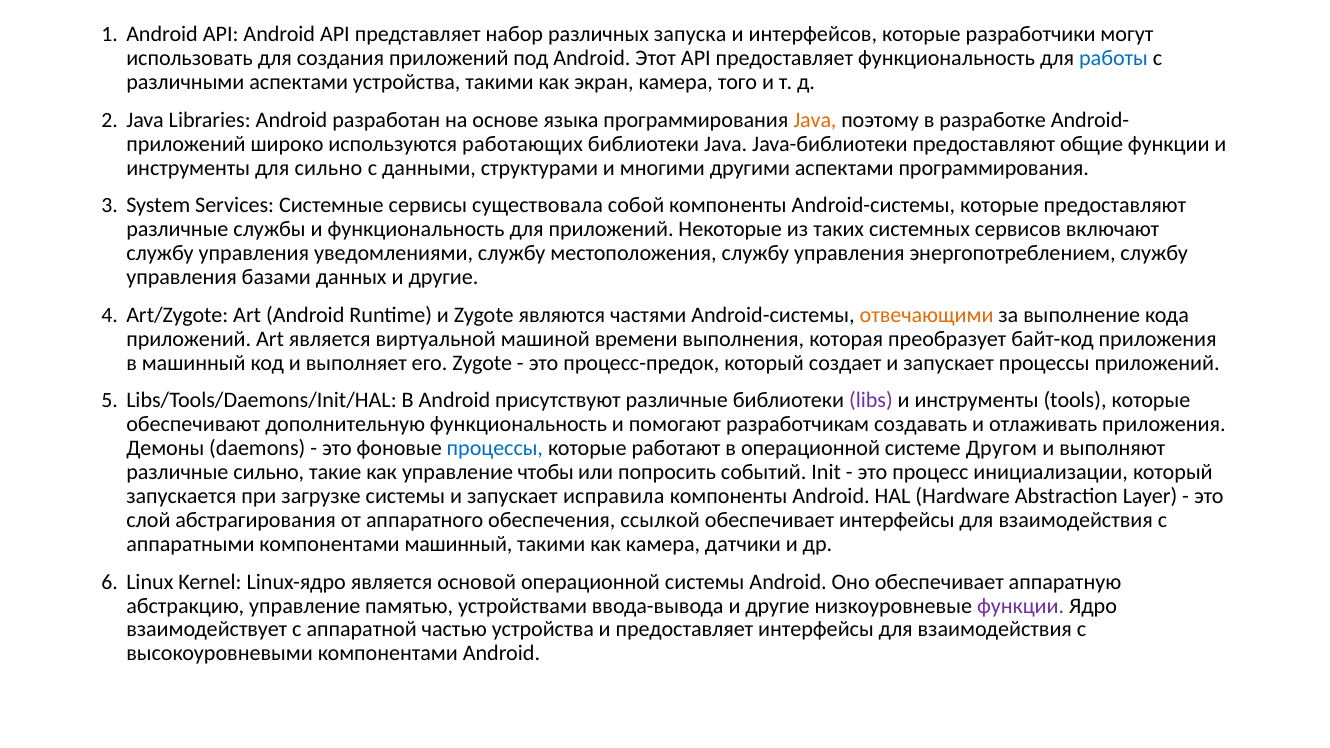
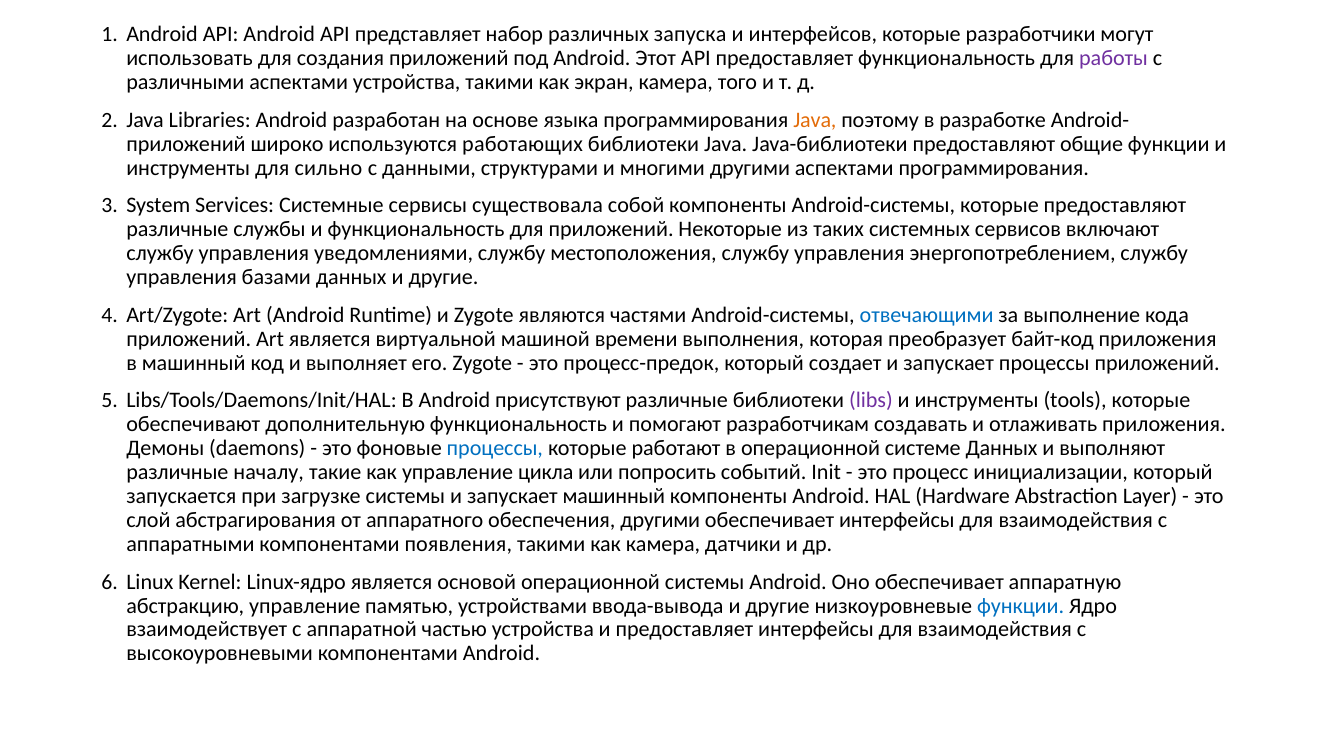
работы colour: blue -> purple
отвечающими colour: orange -> blue
системе Другом: Другом -> Данных
различные сильно: сильно -> началу
чтобы: чтобы -> цикла
запускает исправила: исправила -> машинный
обеспечения ссылкой: ссылкой -> другими
компонентами машинный: машинный -> появления
функции at (1021, 606) colour: purple -> blue
